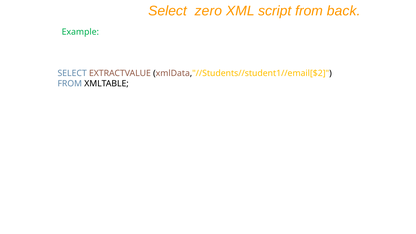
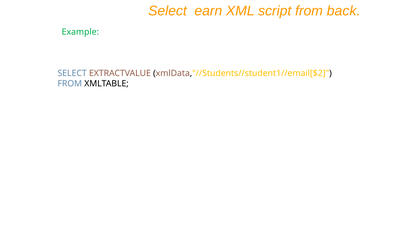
zero: zero -> earn
